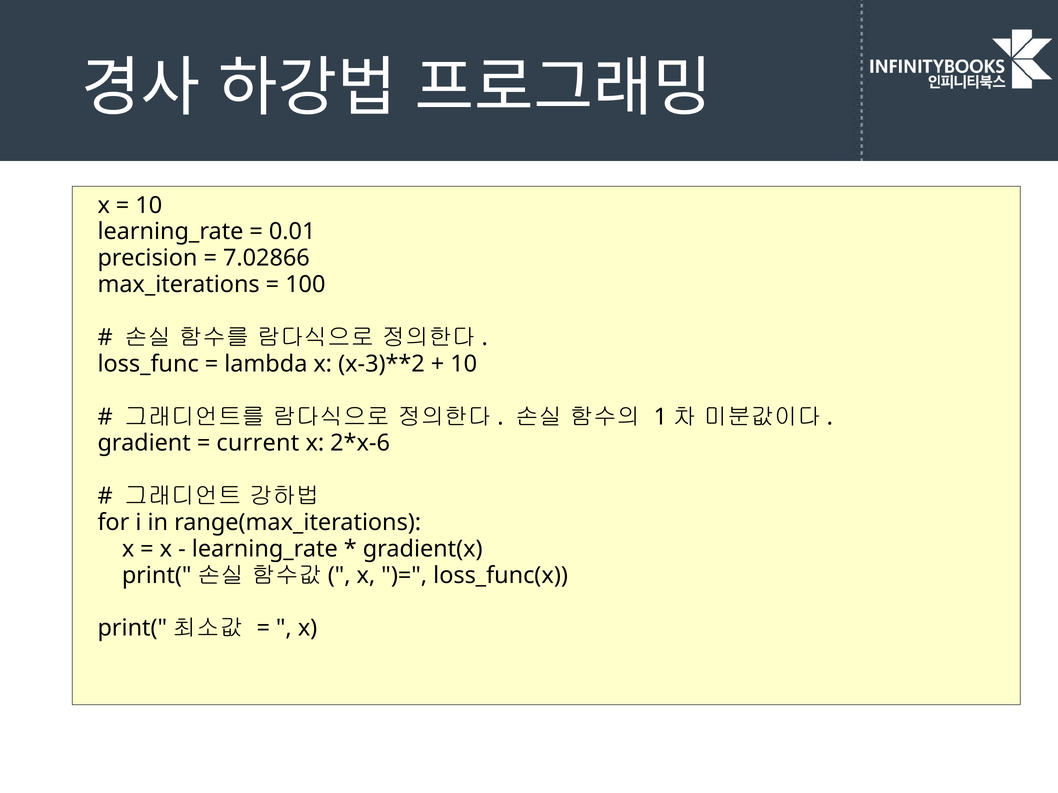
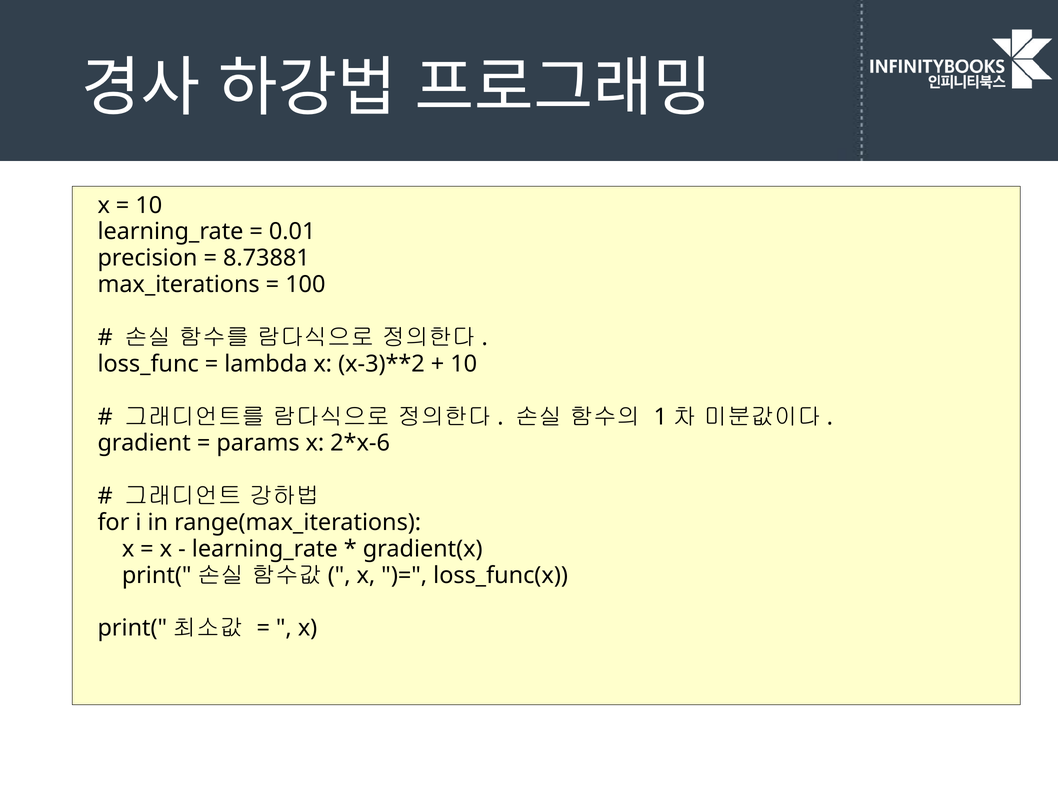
7.02866: 7.02866 -> 8.73881
current: current -> params
